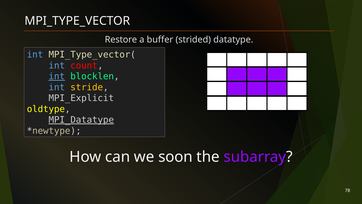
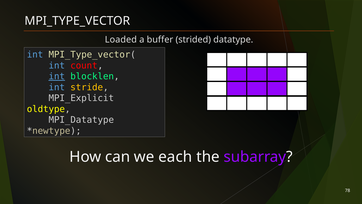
Restore: Restore -> Loaded
MPI_Datatype underline: present -> none
soon: soon -> each
